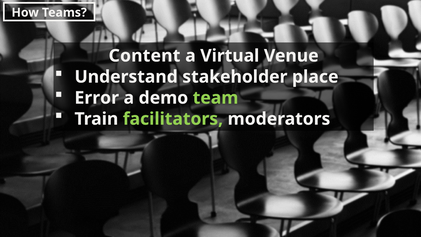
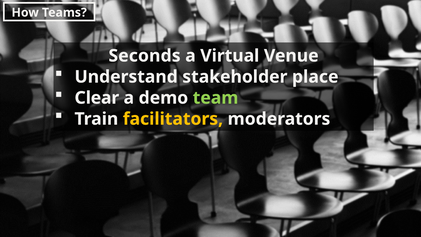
Content: Content -> Seconds
Error: Error -> Clear
facilitators colour: light green -> yellow
